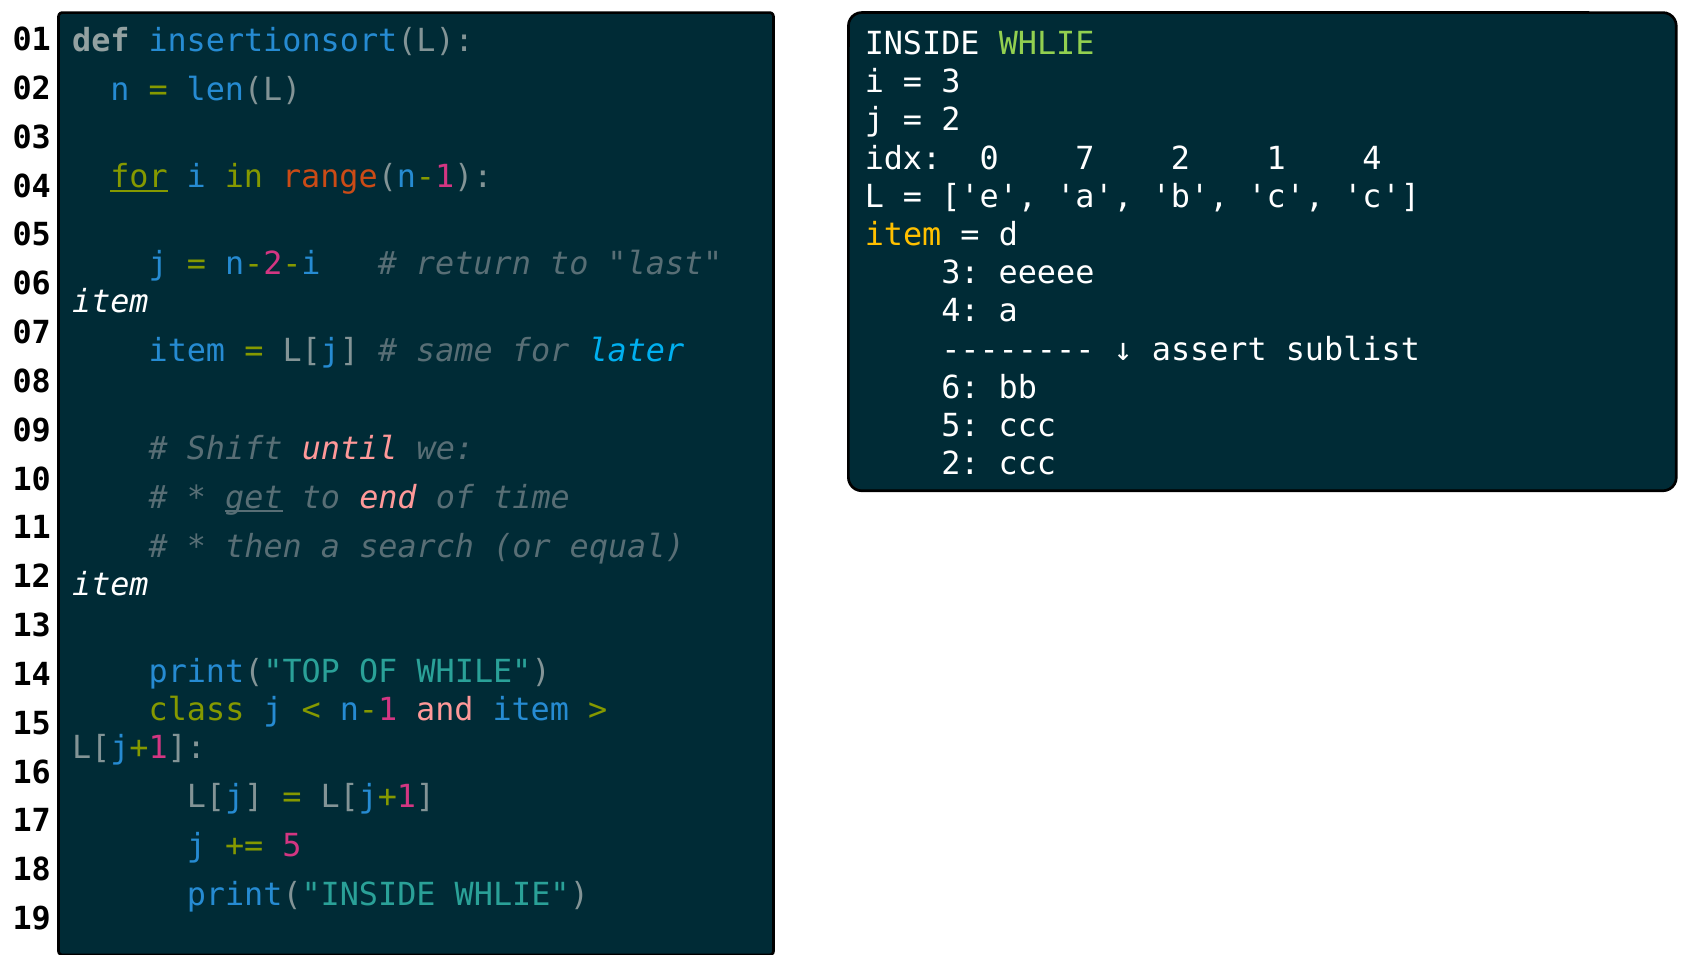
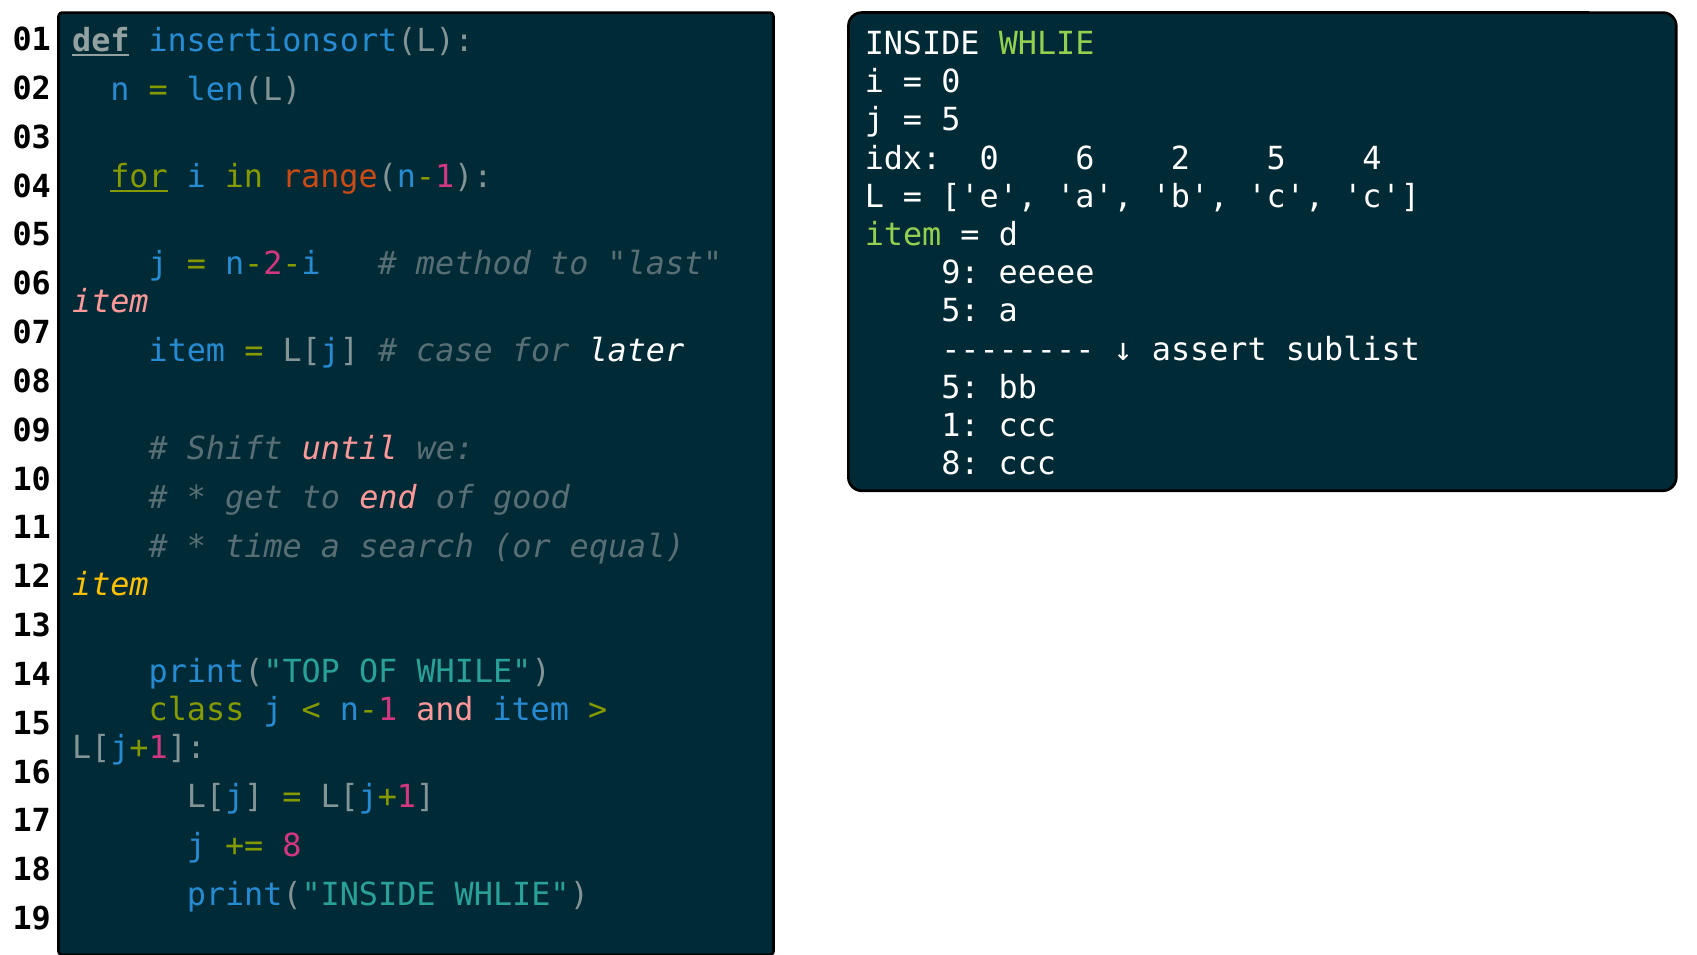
def underline: none -> present
3 at (951, 82): 3 -> 0
2 at (951, 120): 2 -> 5
7: 7 -> 6
2 1: 1 -> 5
item at (903, 235) colour: yellow -> light green
return: return -> method
3 at (961, 273): 3 -> 9
item at (110, 302) colour: white -> pink
4 at (961, 311): 4 -> 5
same: same -> case
later colour: light blue -> white
6 at (961, 388): 6 -> 5
5 at (961, 426): 5 -> 1
2 at (961, 464): 2 -> 8
get underline: present -> none
time: time -> good
then: then -> time
item at (110, 584) colour: white -> yellow
5 at (292, 845): 5 -> 8
